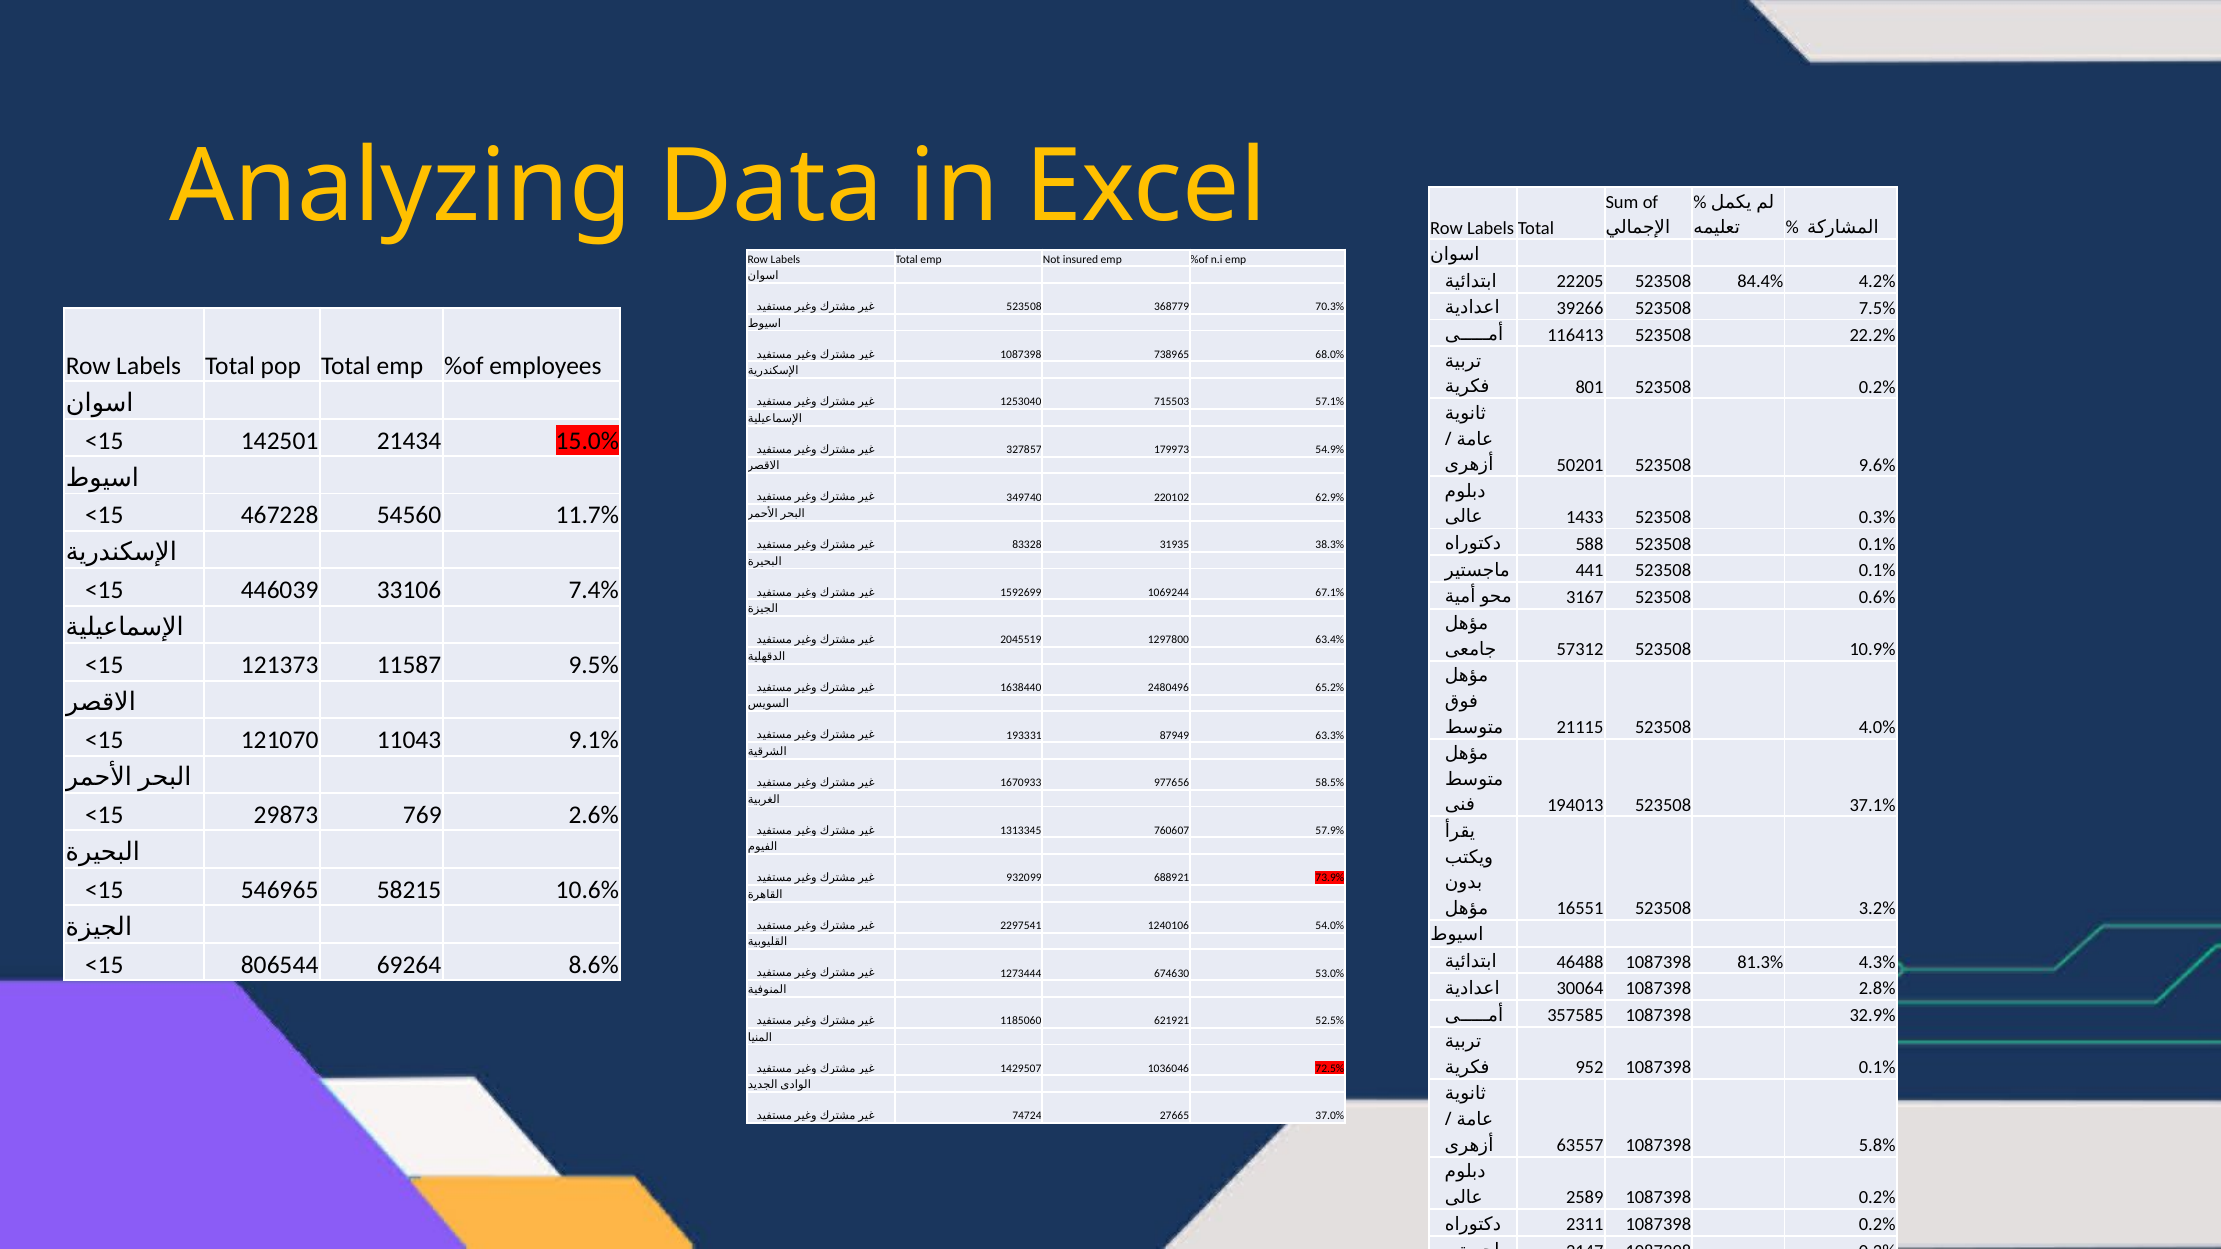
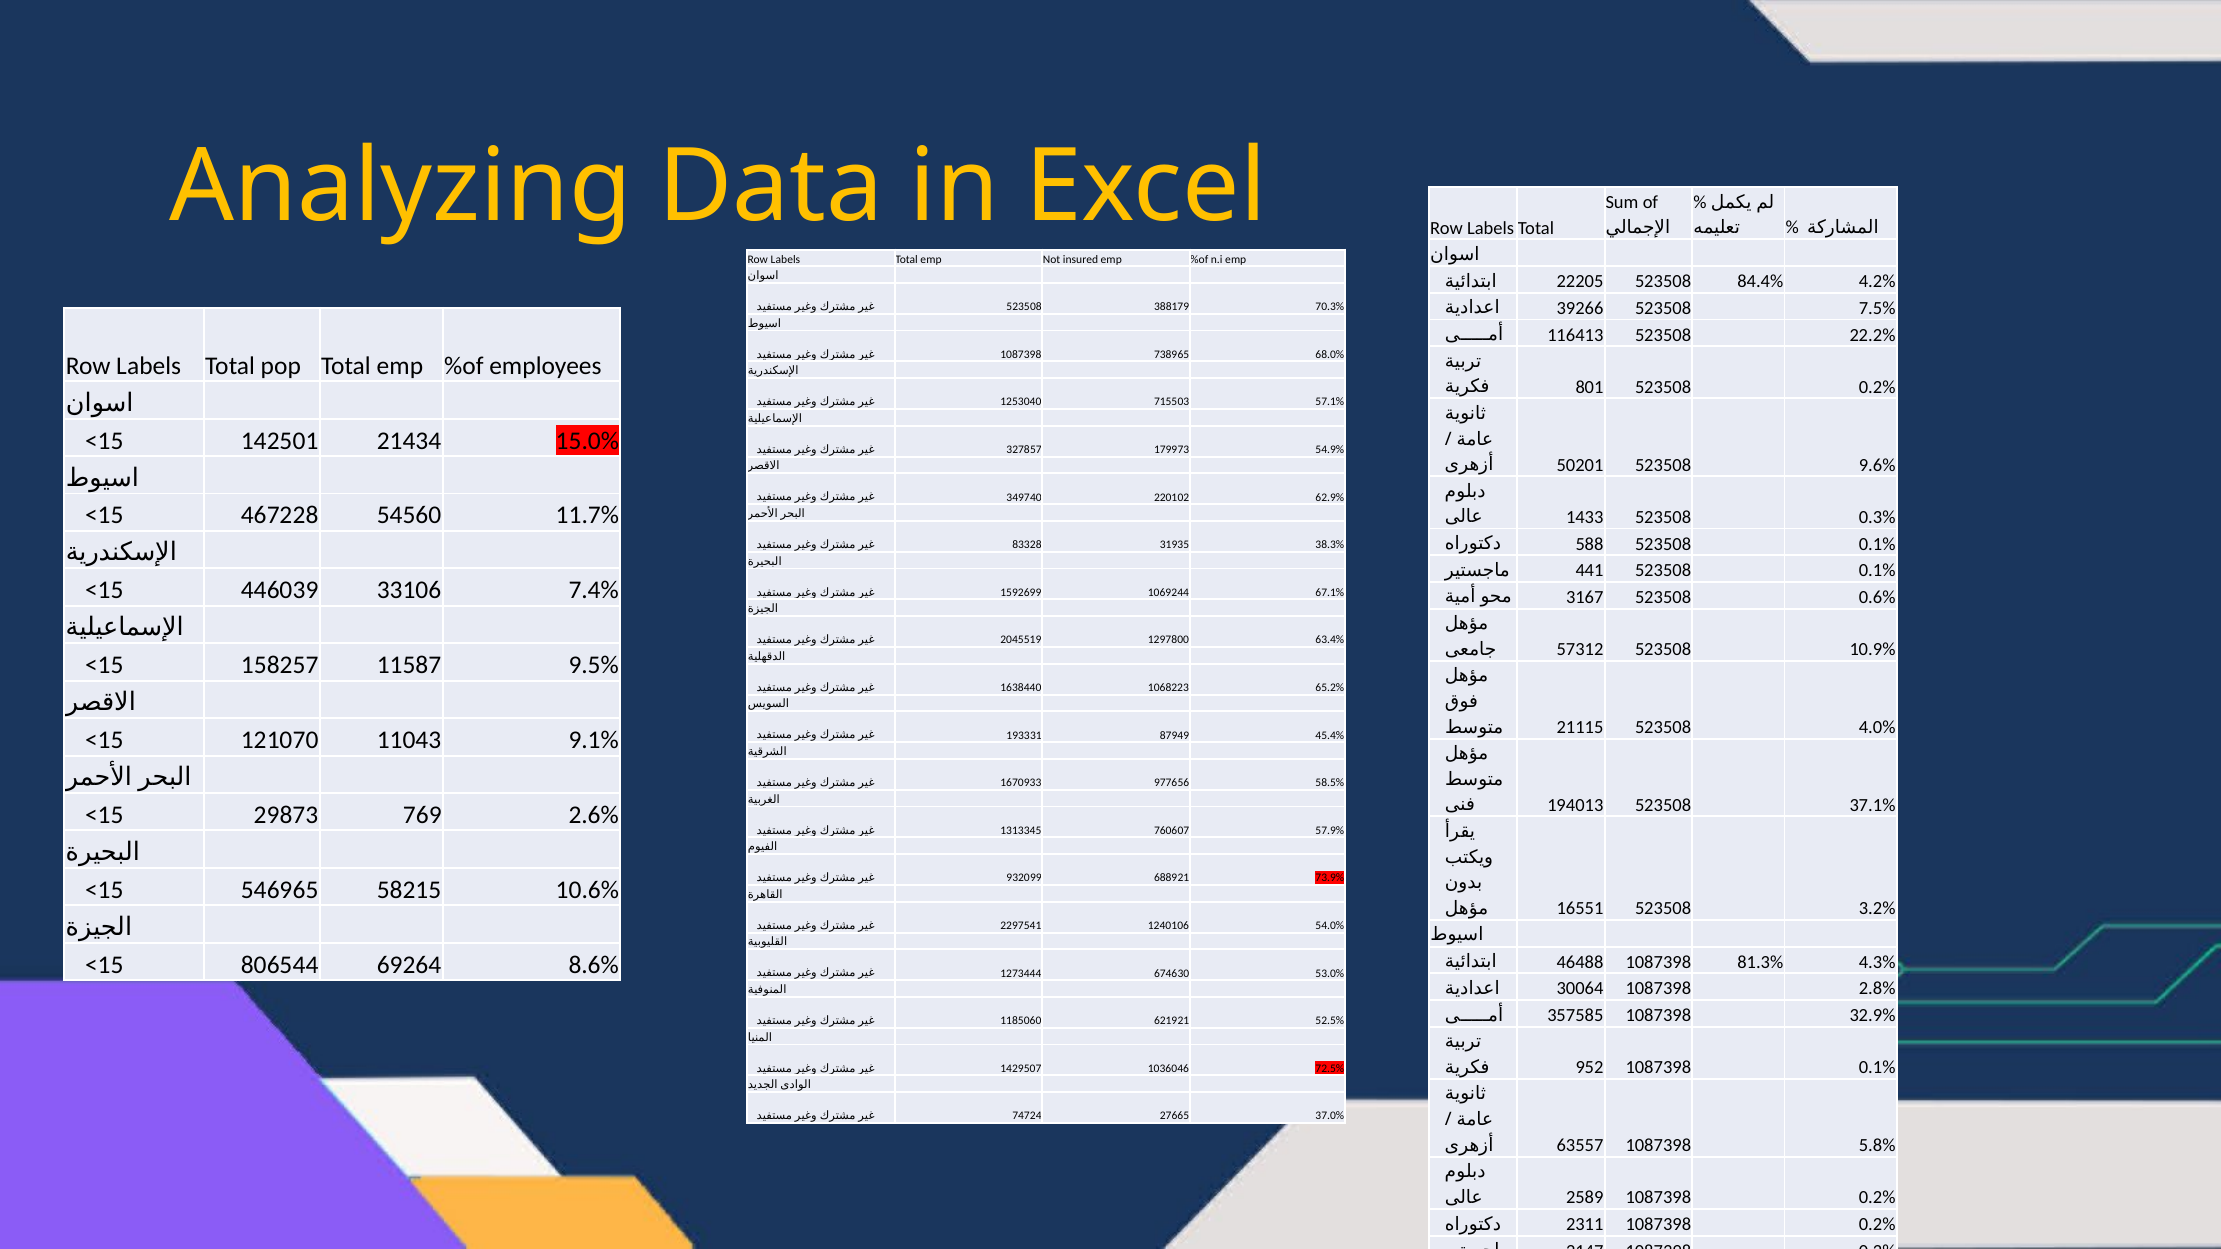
368779: 368779 -> 388179
121373: 121373 -> 158257
2480496: 2480496 -> 1068223
63.3%: 63.3% -> 45.4%
